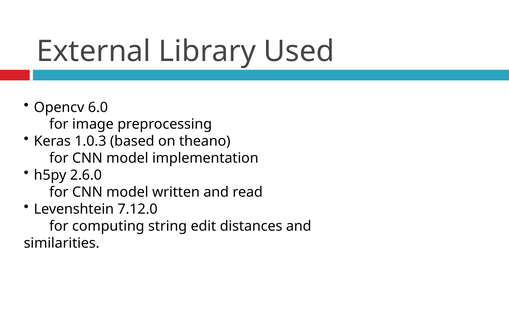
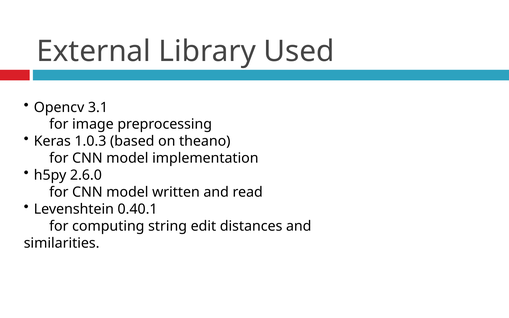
6.0: 6.0 -> 3.1
7.12.0: 7.12.0 -> 0.40.1
